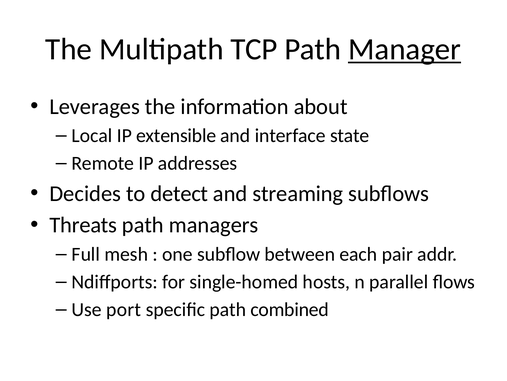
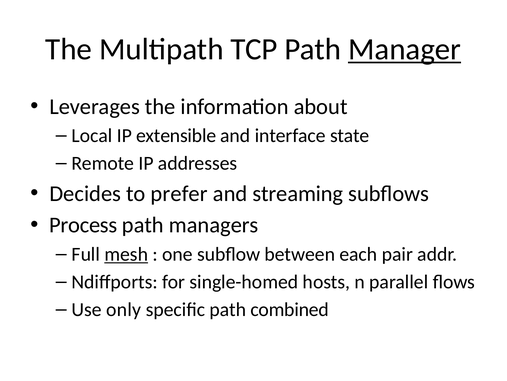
detect: detect -> prefer
Threats: Threats -> Process
mesh underline: none -> present
port: port -> only
